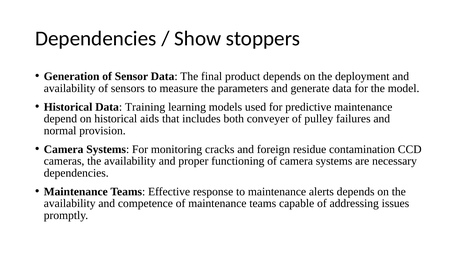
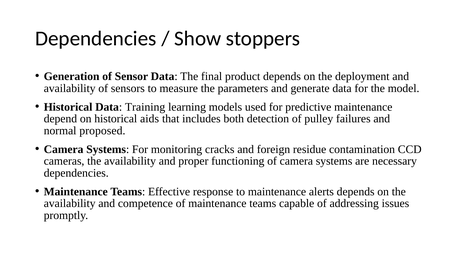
conveyer: conveyer -> detection
provision: provision -> proposed
